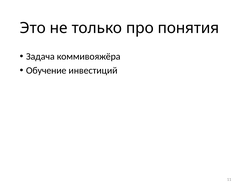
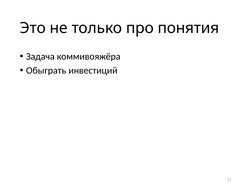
Обучение: Обучение -> Обыграть
